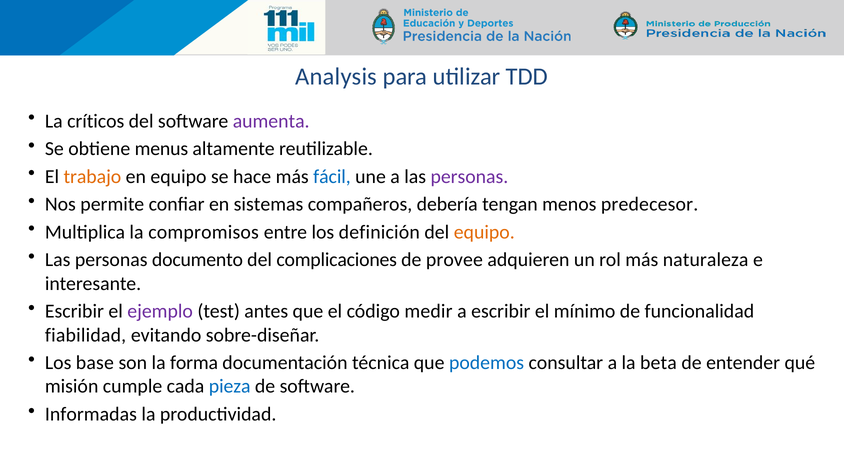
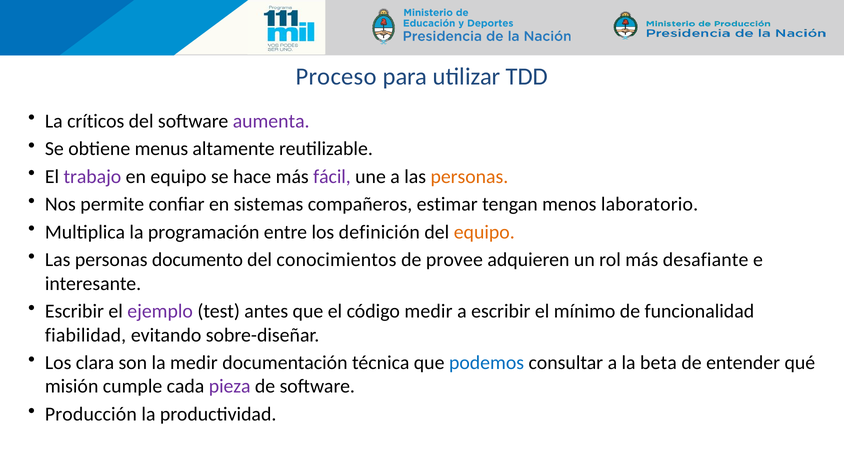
Analysis: Analysis -> Proceso
trabajo colour: orange -> purple
fácil colour: blue -> purple
personas at (469, 176) colour: purple -> orange
debería: debería -> estimar
predecesor: predecesor -> laboratorio
compromisos: compromisos -> programación
complicaciones: complicaciones -> conocimientos
naturaleza: naturaleza -> desafiante
base: base -> clara
la forma: forma -> medir
pieza colour: blue -> purple
Informadas: Informadas -> Producción
